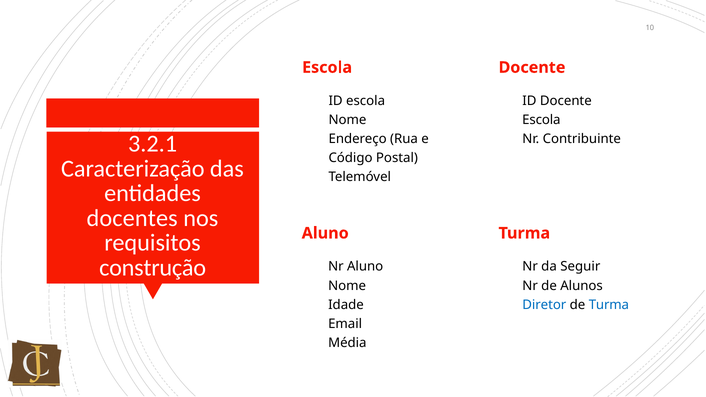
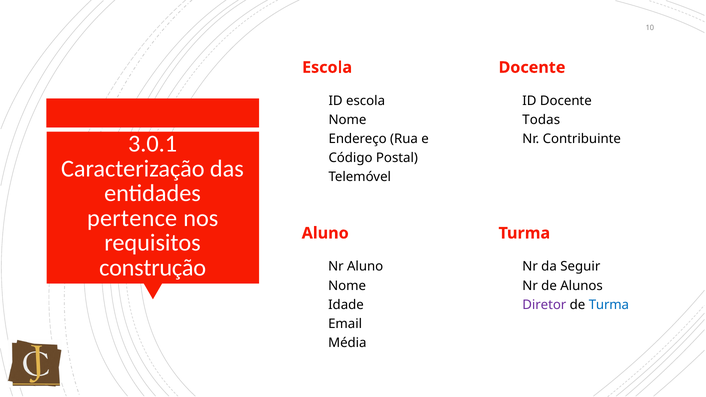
Escola at (541, 120): Escola -> Todas
3.2.1: 3.2.1 -> 3.0.1
docentes: docentes -> pertence
Diretor colour: blue -> purple
